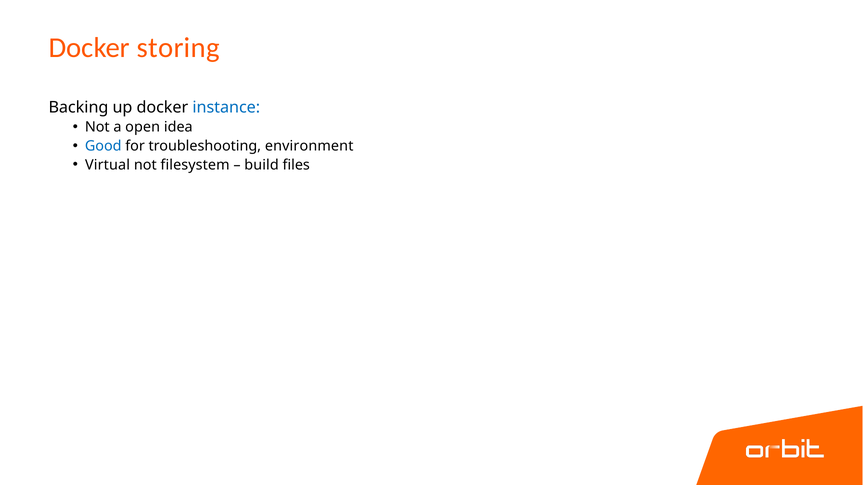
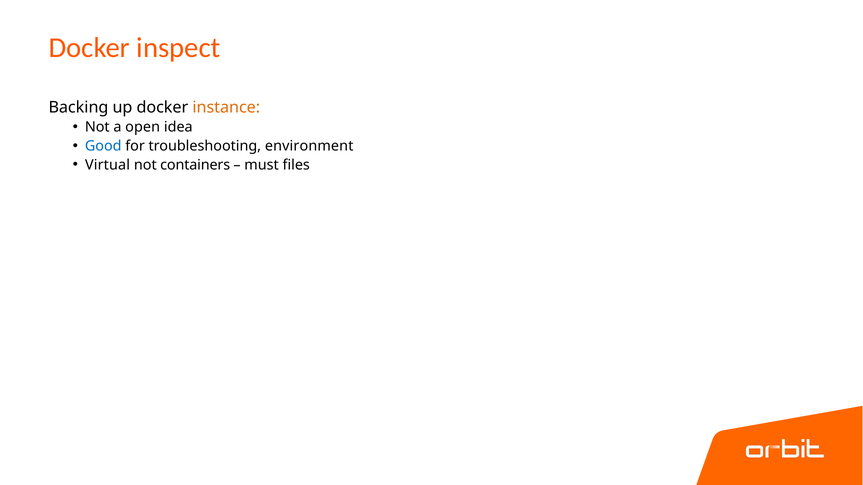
storing: storing -> inspect
instance colour: blue -> orange
filesystem: filesystem -> containers
build: build -> must
